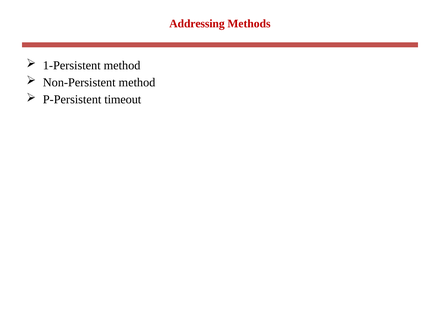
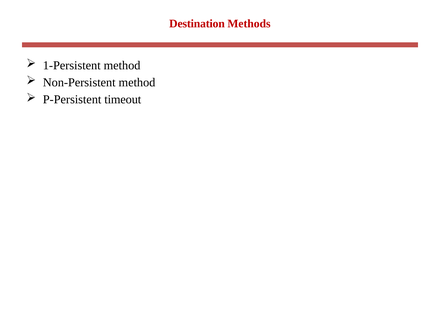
Addressing: Addressing -> Destination
